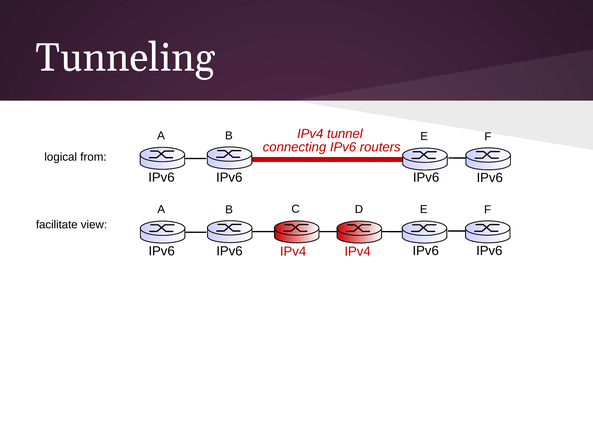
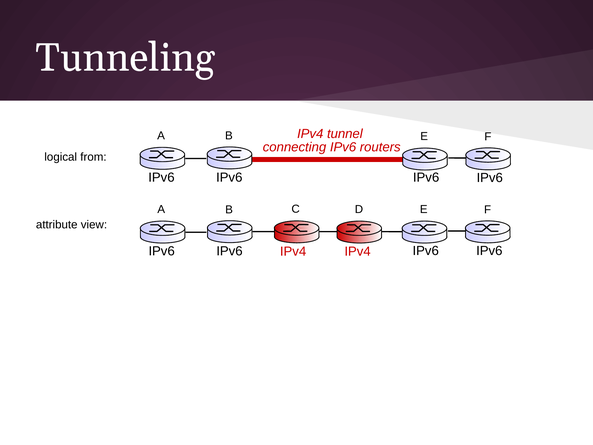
facilitate: facilitate -> attribute
